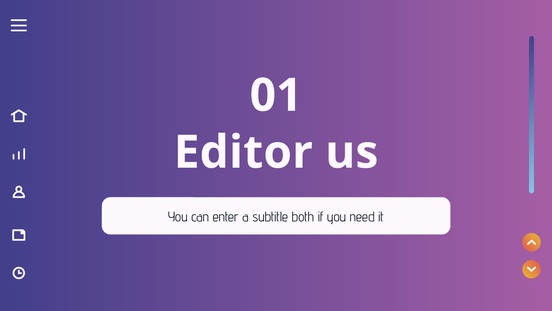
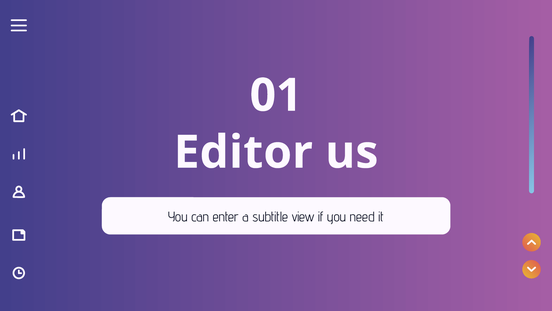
both: both -> view
